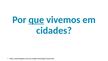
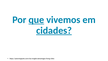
cidades underline: none -> present
